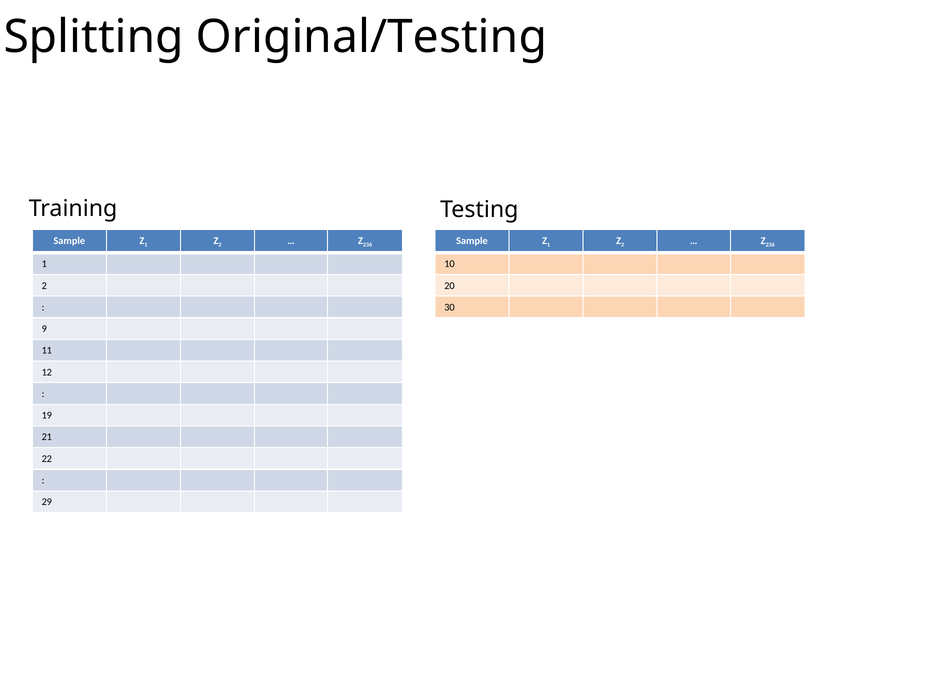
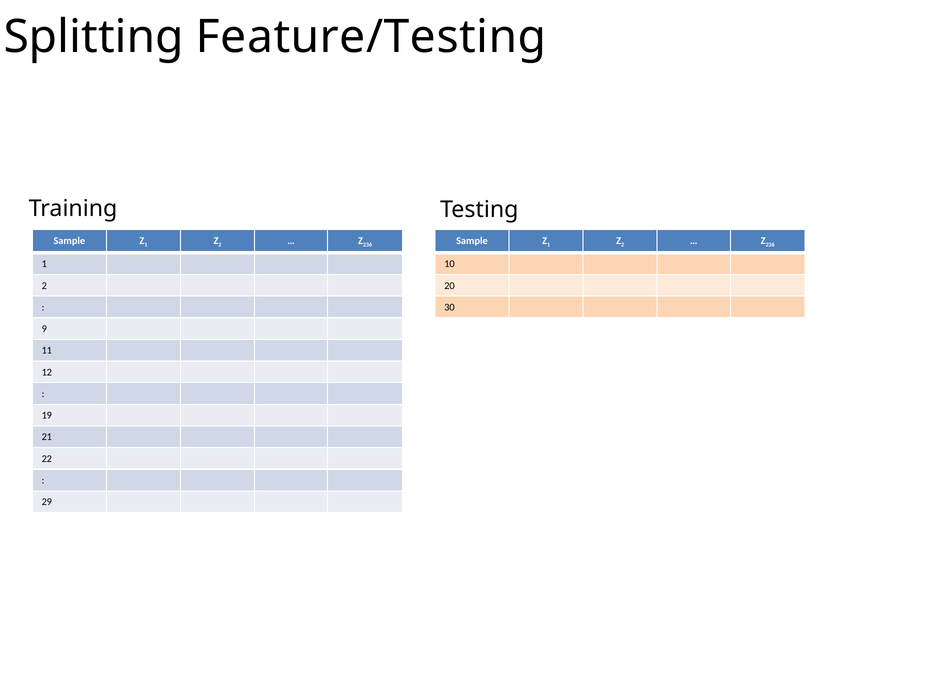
Original/Testing: Original/Testing -> Feature/Testing
